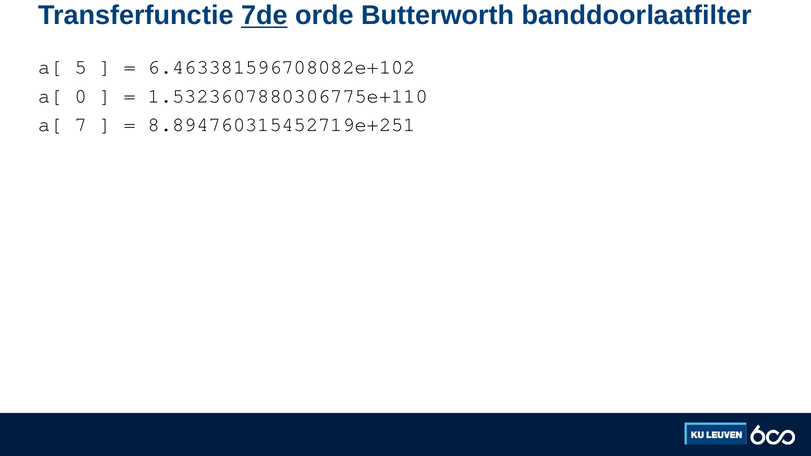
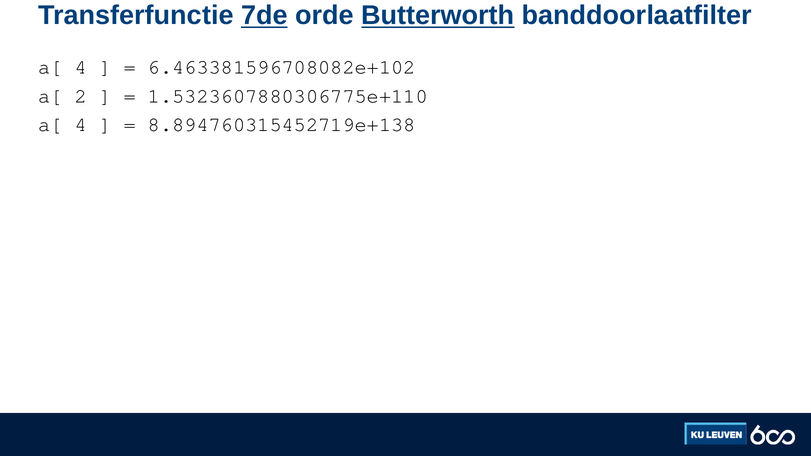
Butterworth underline: none -> present
5 at (81, 67): 5 -> 4
0: 0 -> 2
7 at (81, 125): 7 -> 4
8.894760315452719e+251: 8.894760315452719e+251 -> 8.894760315452719e+138
